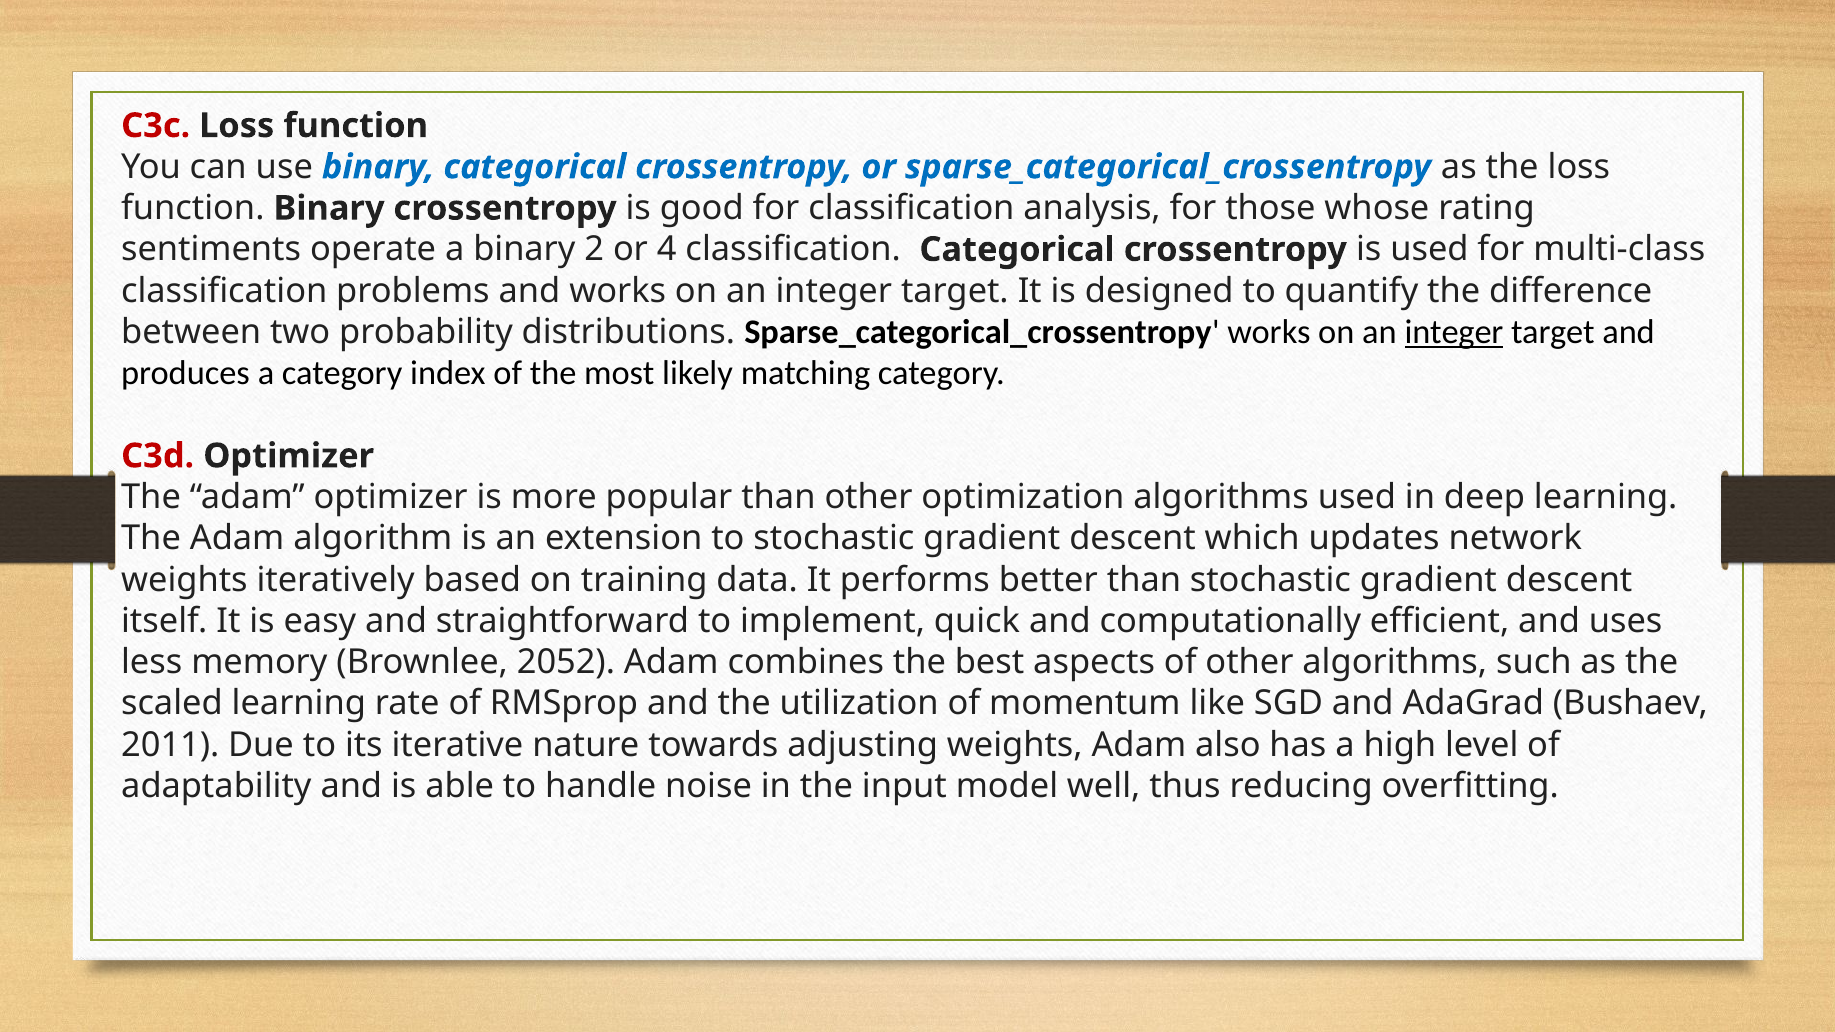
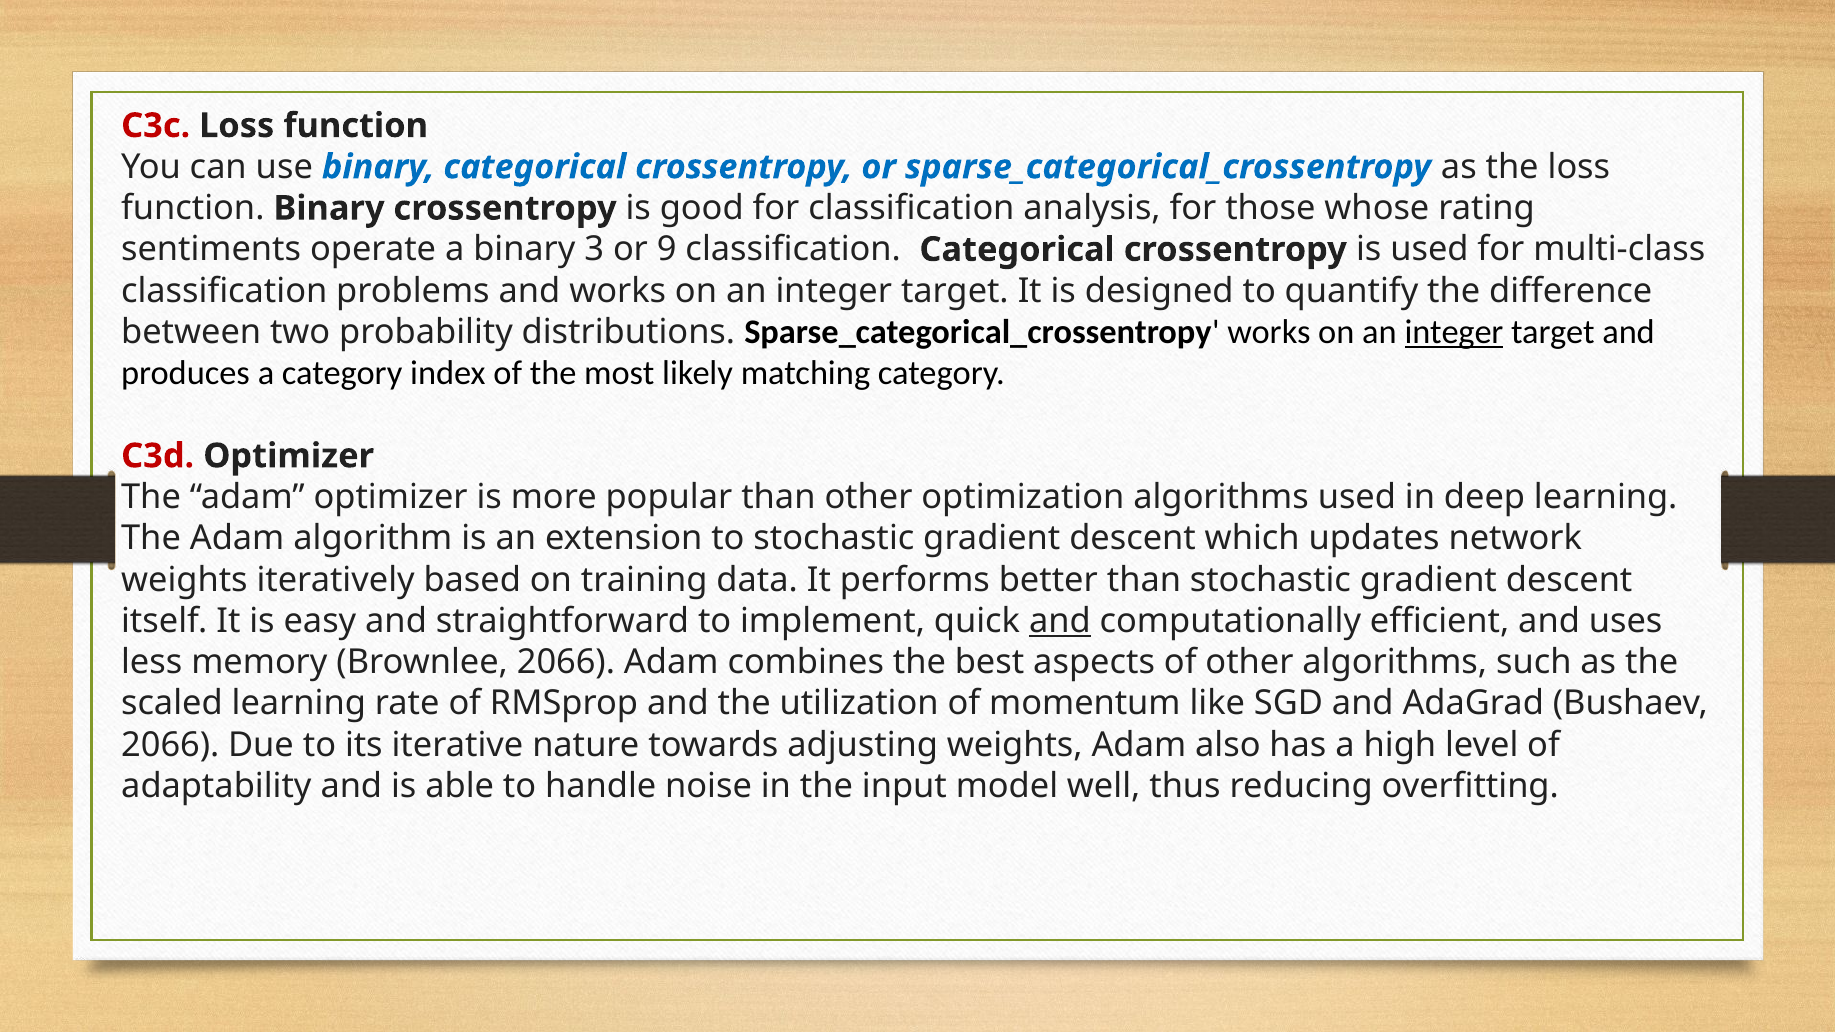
2: 2 -> 3
4: 4 -> 9
and at (1060, 621) underline: none -> present
Brownlee 2052: 2052 -> 2066
2011 at (170, 745): 2011 -> 2066
